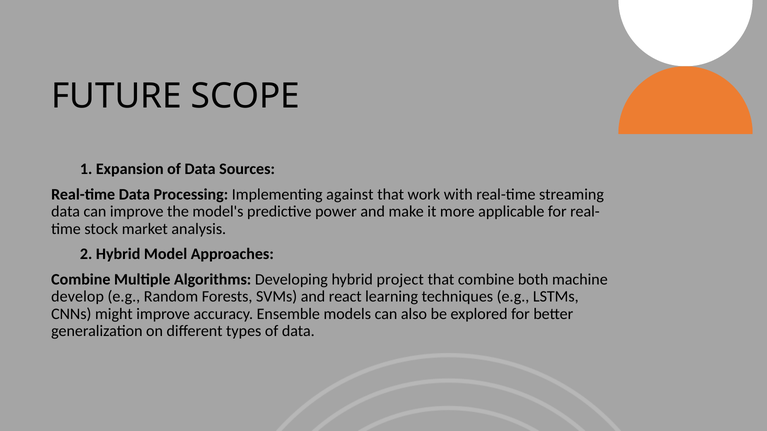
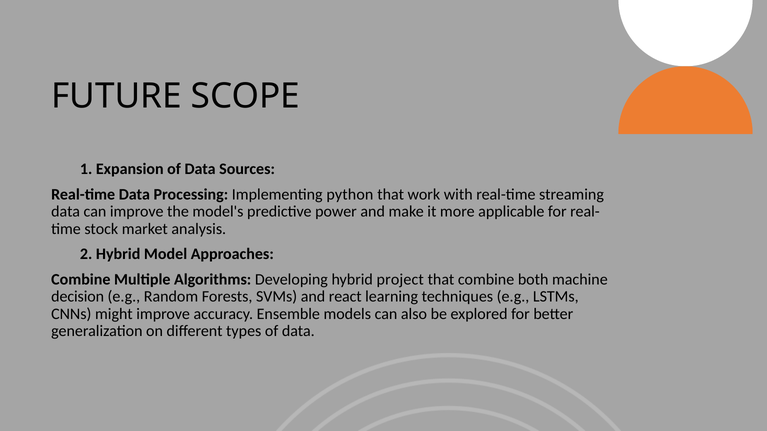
against: against -> python
develop: develop -> decision
